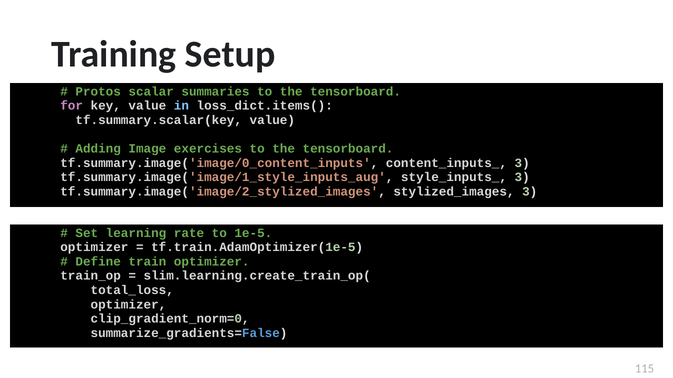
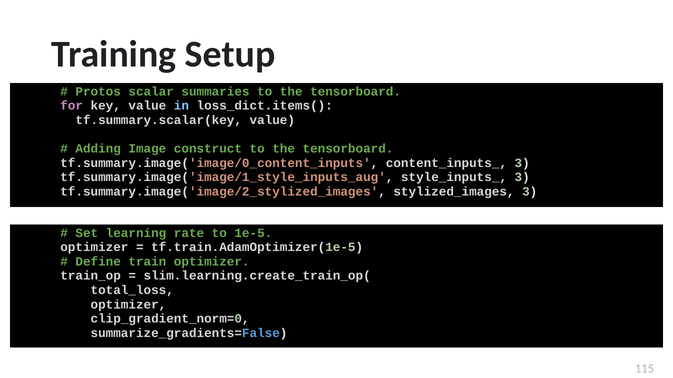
exercises: exercises -> construct
